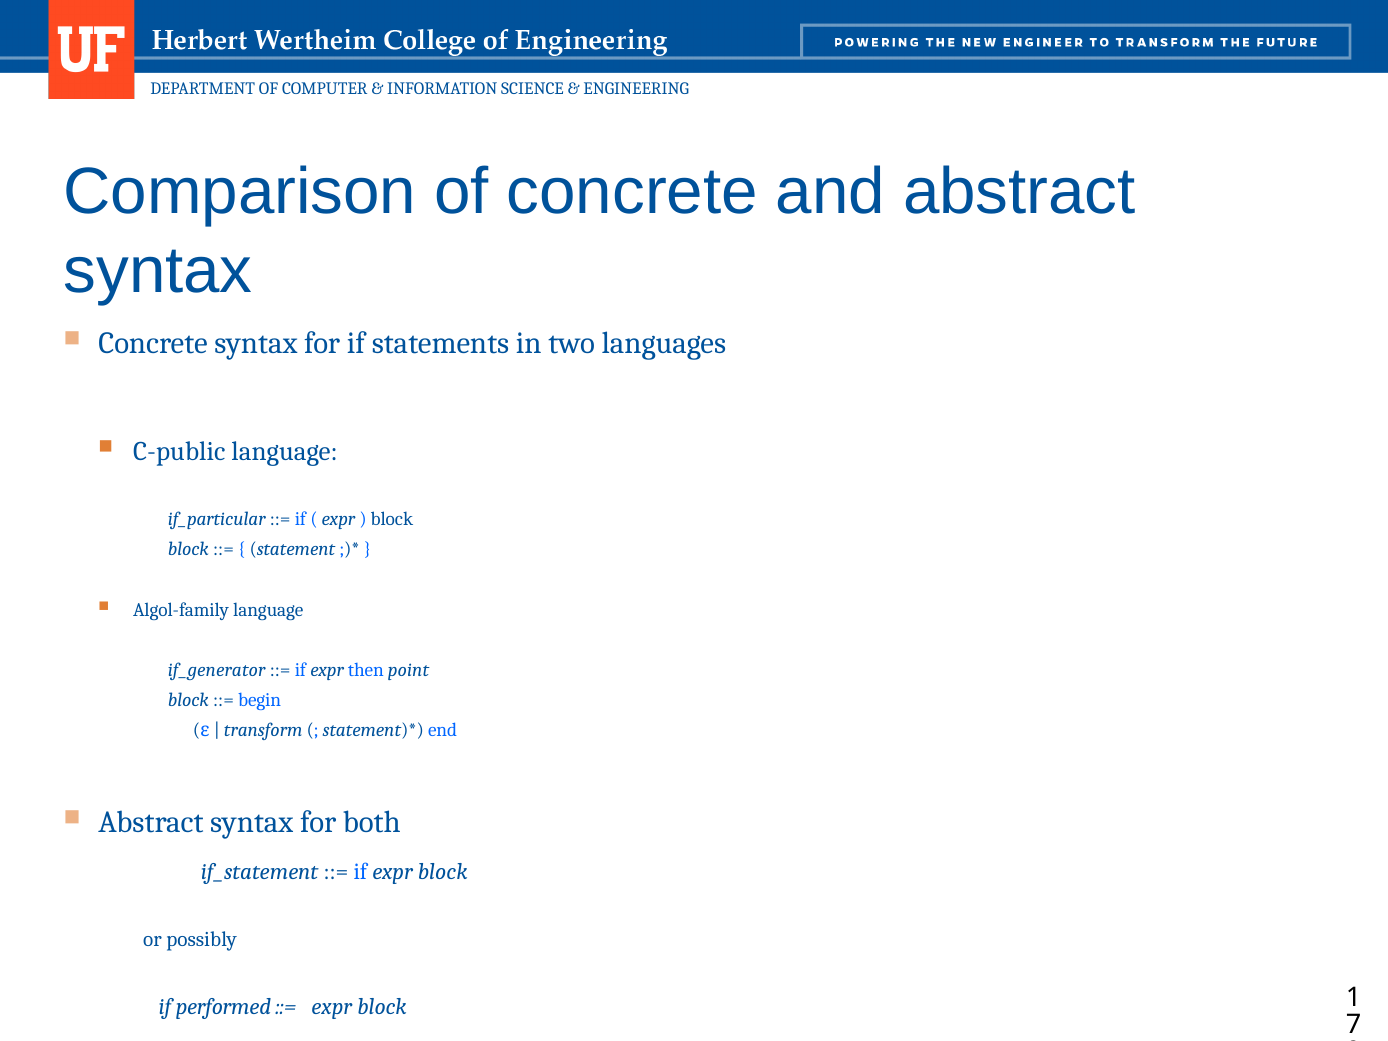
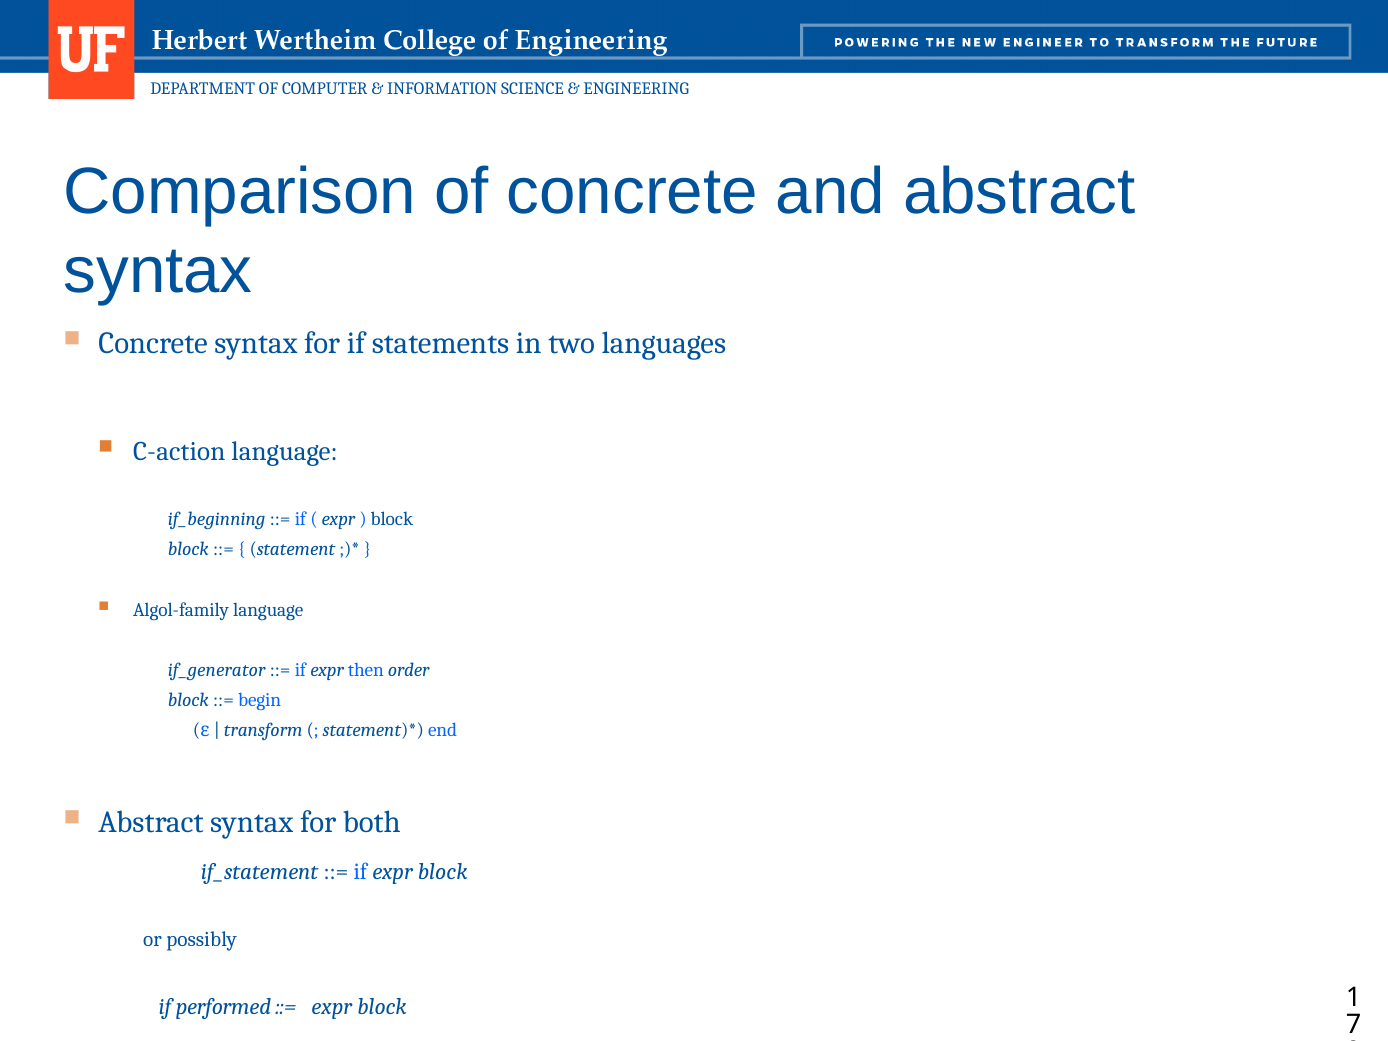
C-public: C-public -> C-action
if_particular: if_particular -> if_beginning
point: point -> order
